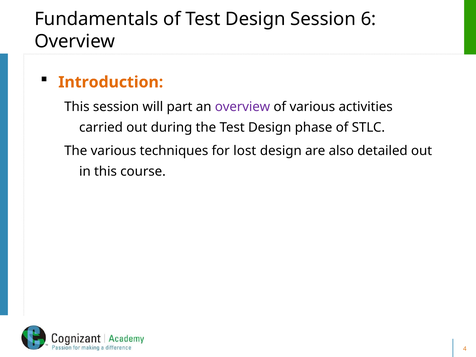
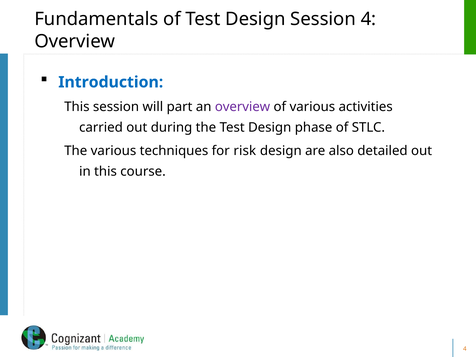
Session 6: 6 -> 4
Introduction colour: orange -> blue
lost: lost -> risk
